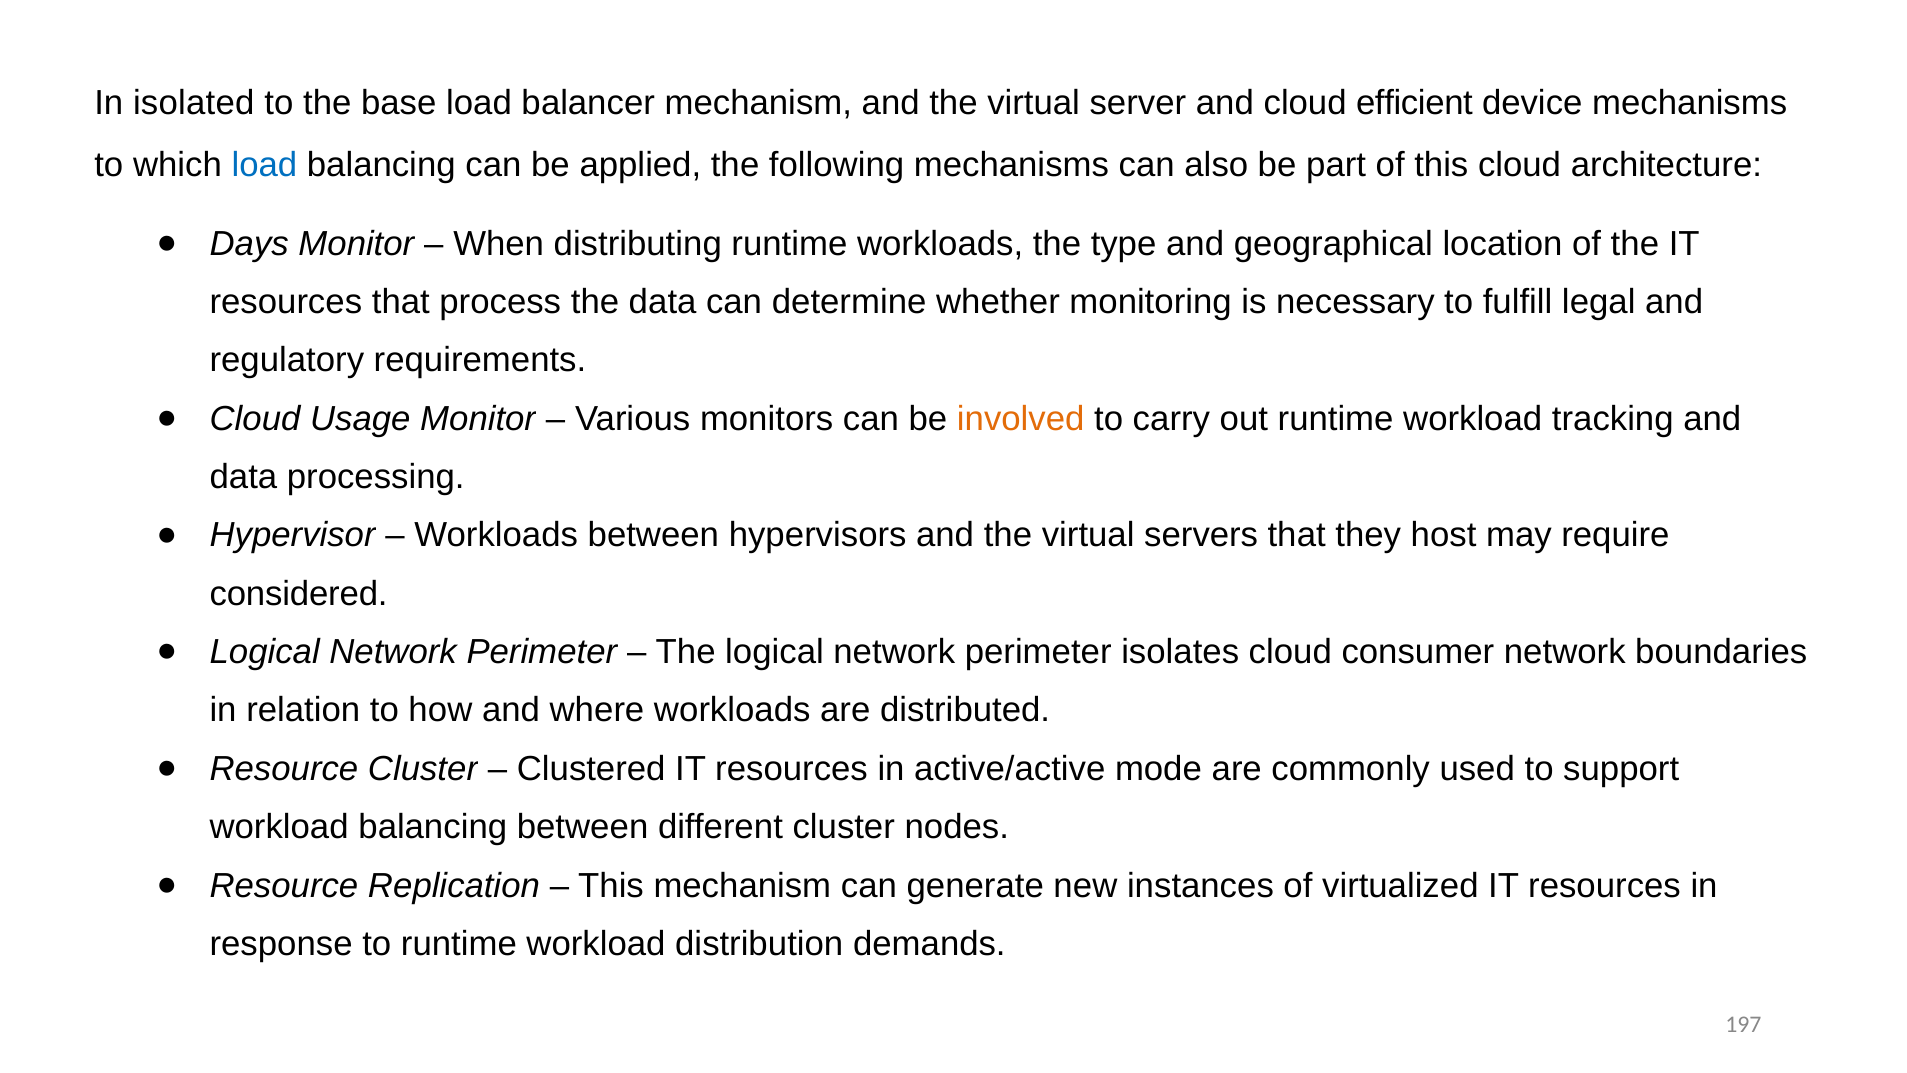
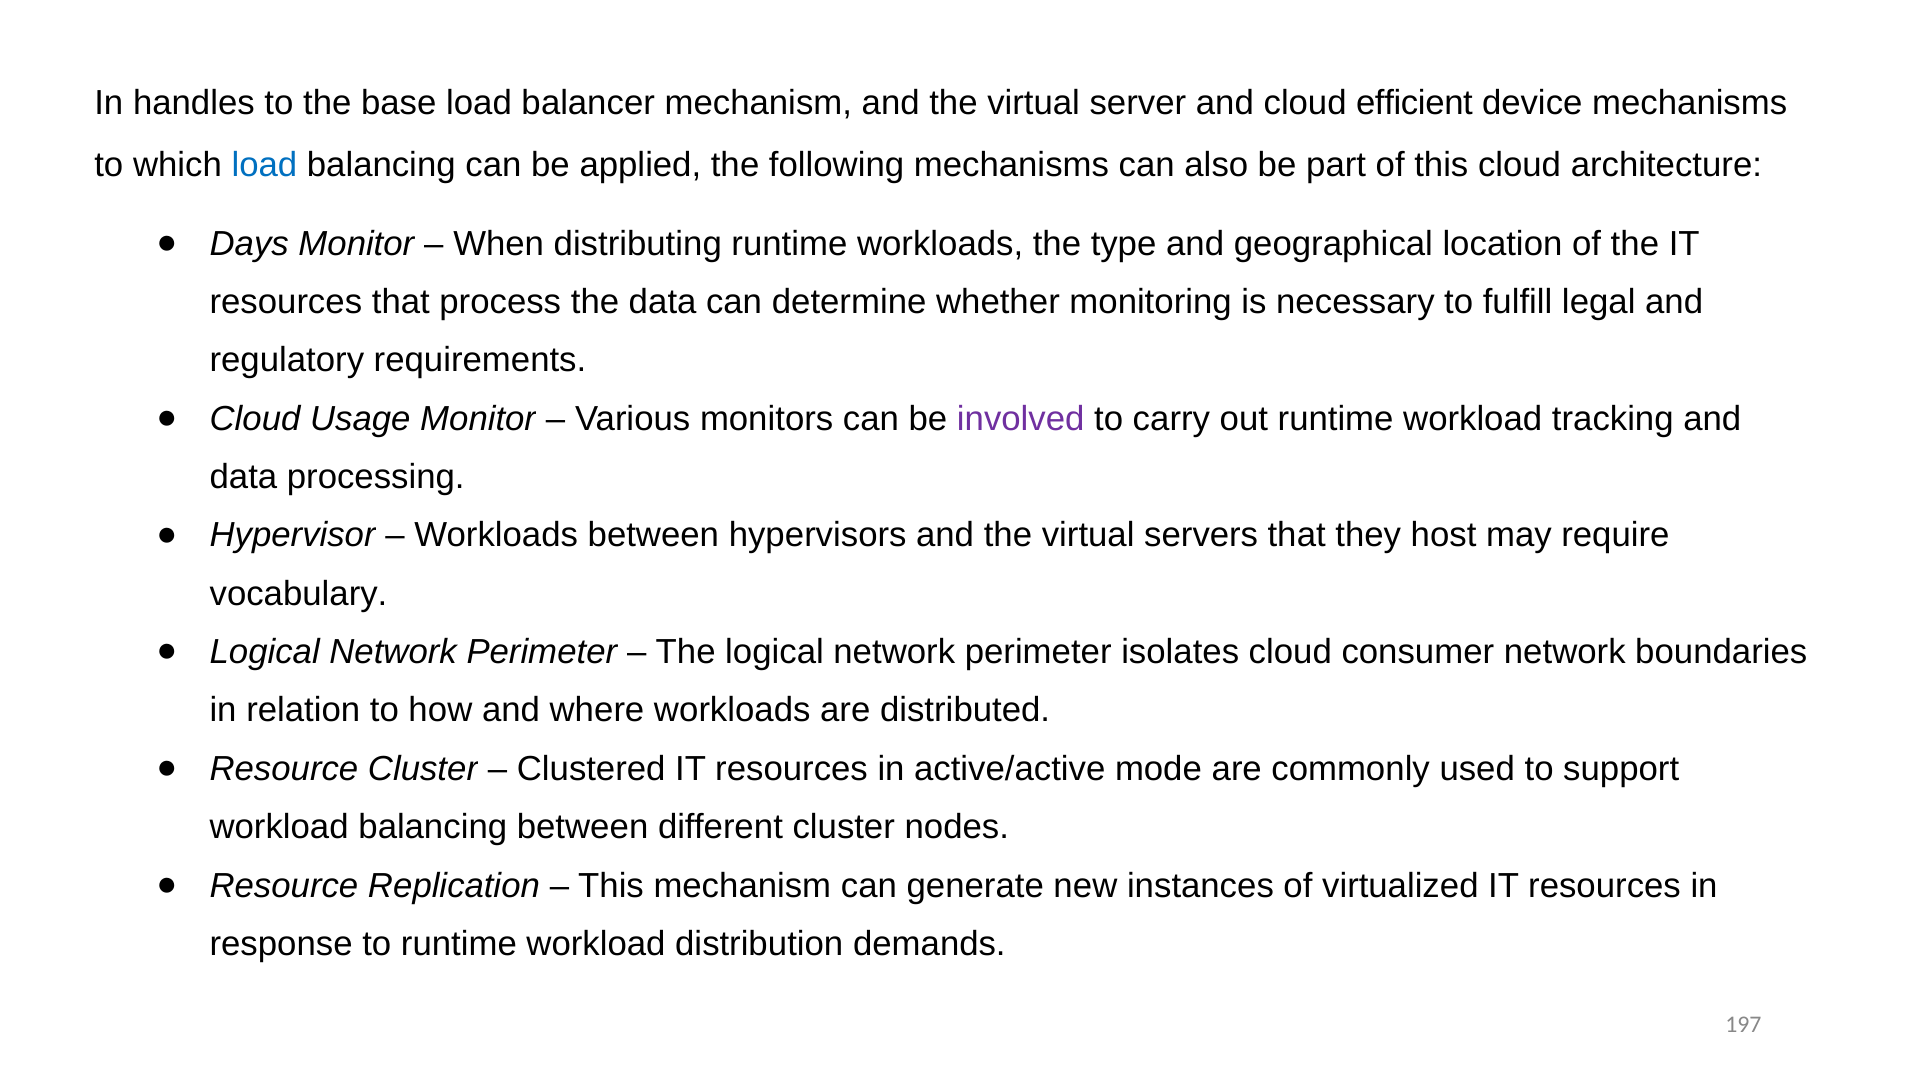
isolated: isolated -> handles
involved colour: orange -> purple
considered: considered -> vocabulary
